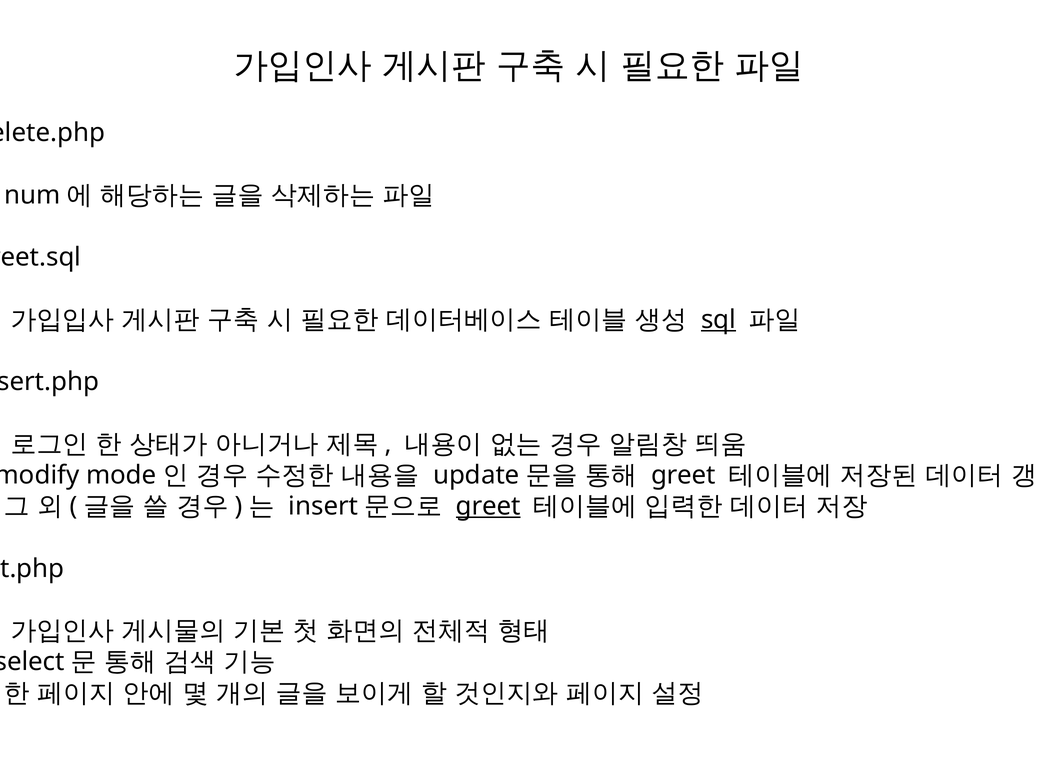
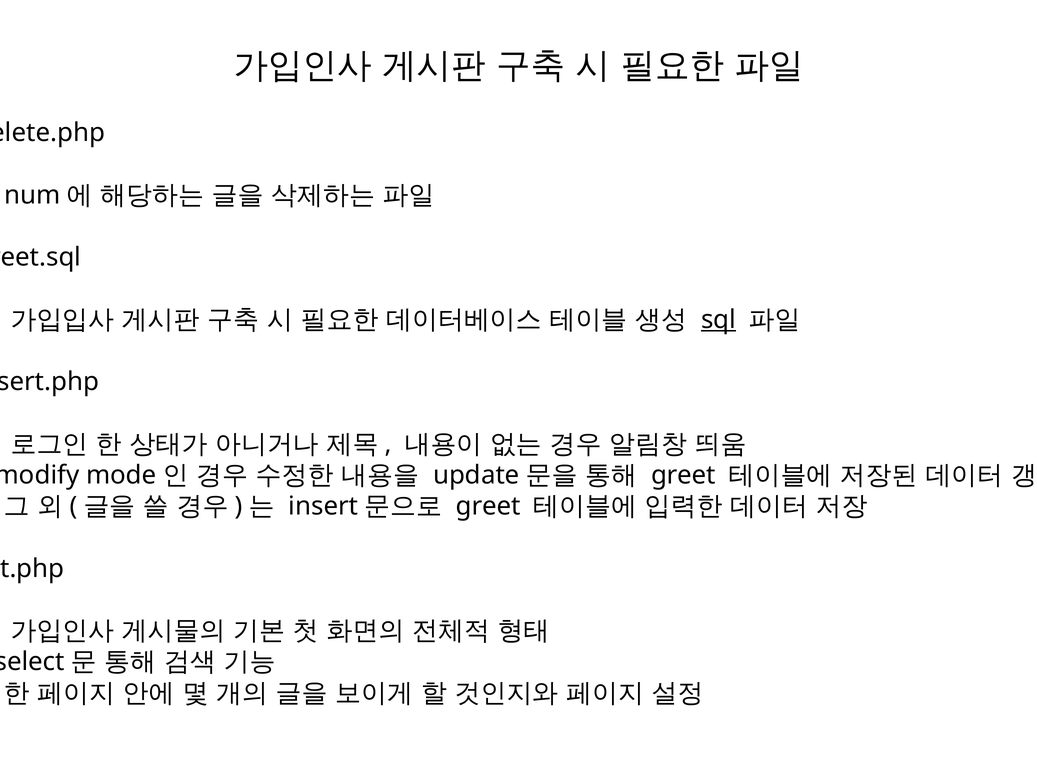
greet at (488, 506) underline: present -> none
